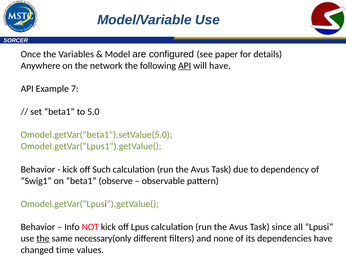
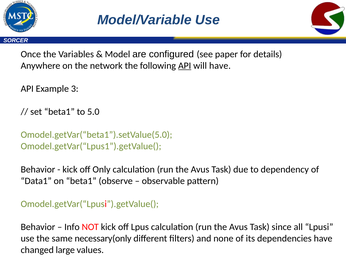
7: 7 -> 3
Such: Such -> Only
Swig1: Swig1 -> Data1
the at (43, 239) underline: present -> none
time: time -> large
